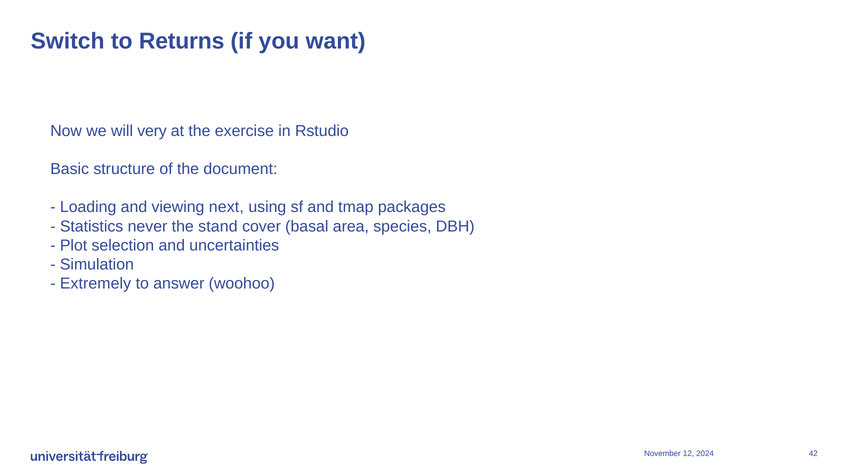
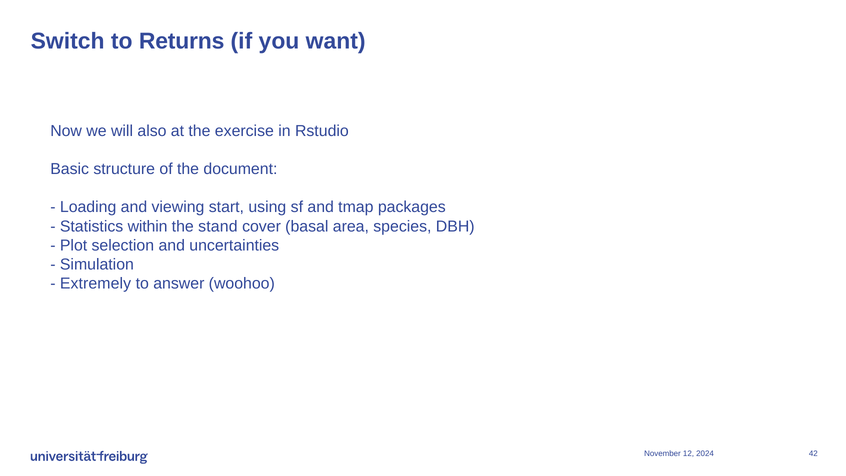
very: very -> also
next: next -> start
never: never -> within
